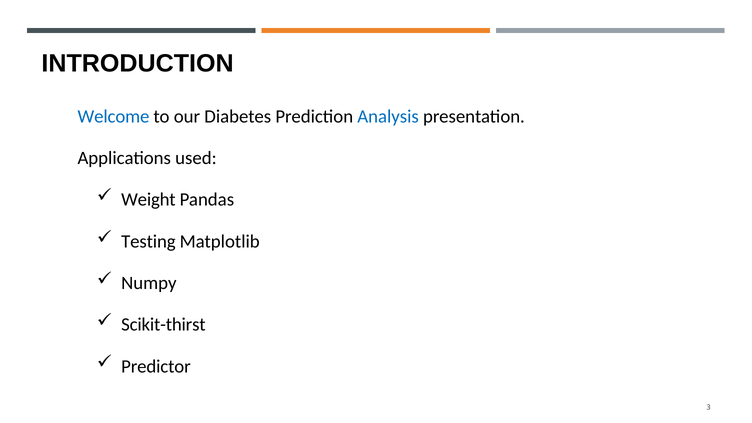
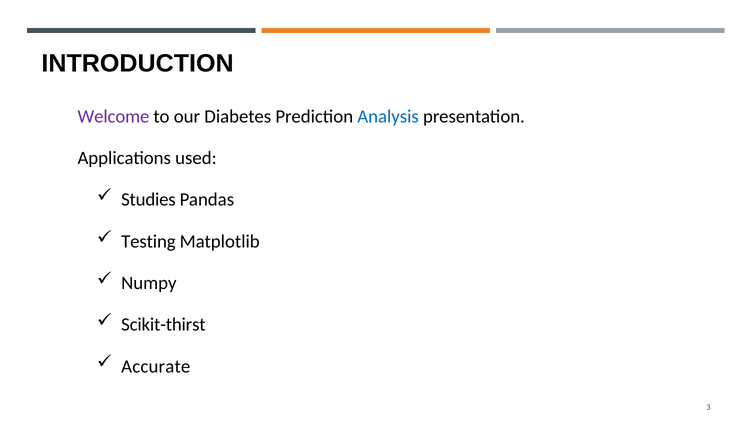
Welcome colour: blue -> purple
Weight: Weight -> Studies
Predictor: Predictor -> Accurate
